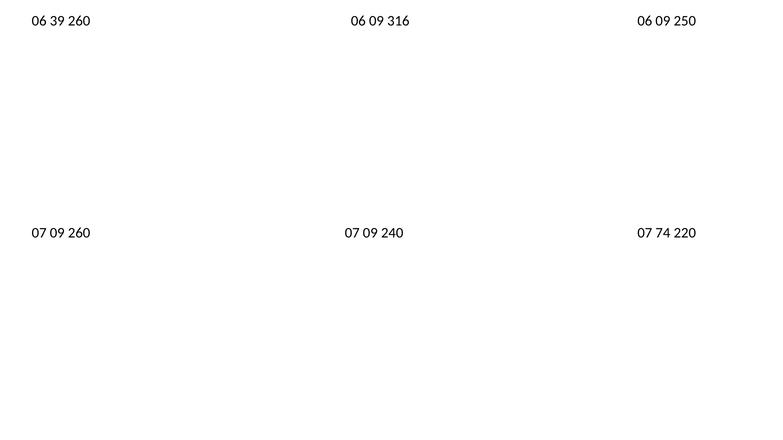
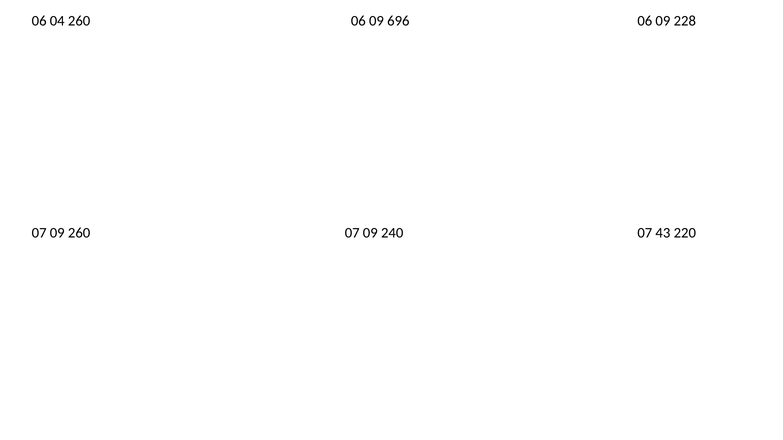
39: 39 -> 04
316: 316 -> 696
250: 250 -> 228
74: 74 -> 43
